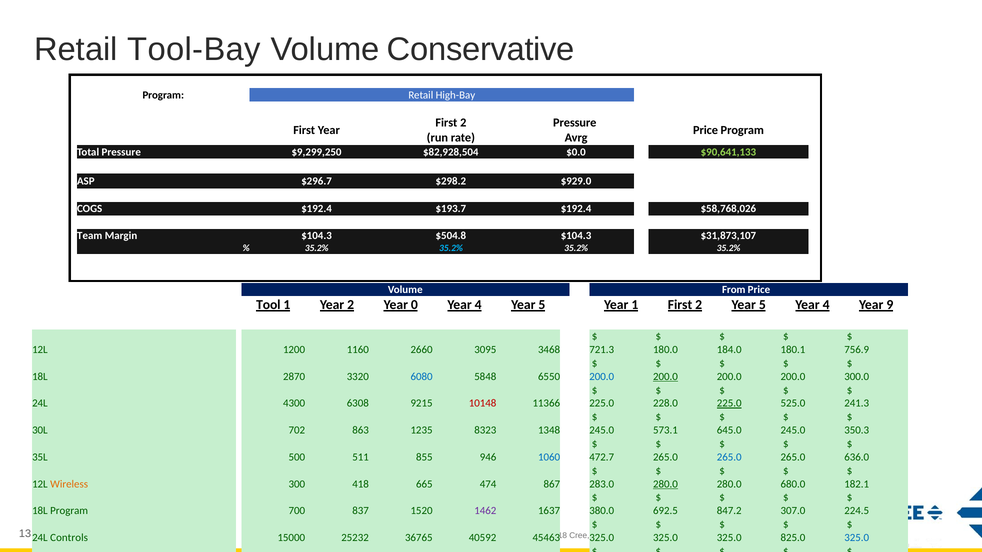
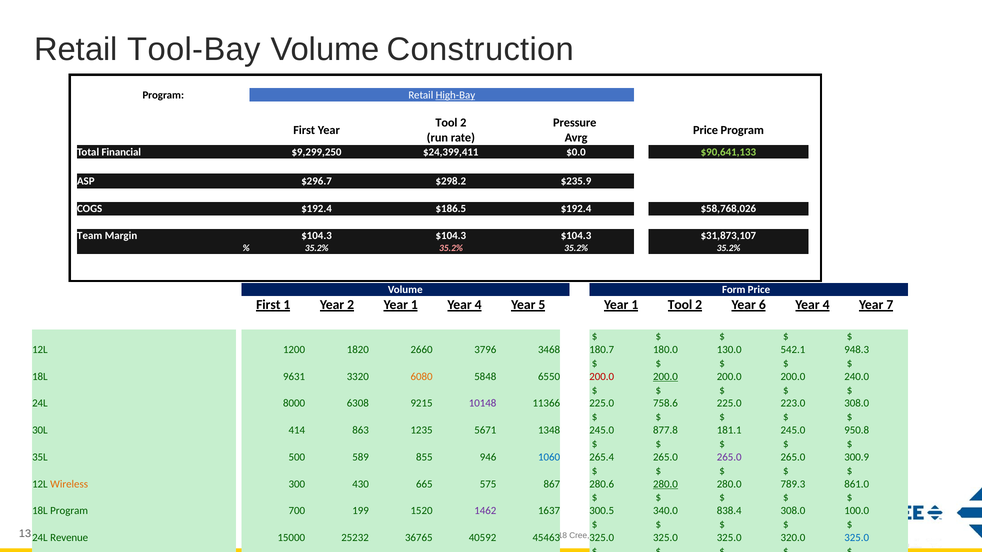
Conservative: Conservative -> Construction
High-Bay underline: none -> present
First at (446, 123): First -> Tool
Total Pressure: Pressure -> Financial
$82,928,504: $82,928,504 -> $24,399,411
$929.0: $929.0 -> $235.9
$193.7: $193.7 -> $186.5
Margin $104.3 $504.8: $504.8 -> $104.3
35.2% at (451, 248) colour: light blue -> pink
From: From -> Form
Tool at (268, 305): Tool -> First
2 Year 0: 0 -> 1
1 First: First -> Tool
2 Year 5: 5 -> 6
9: 9 -> 7
1160: 1160 -> 1820
3095: 3095 -> 3796
721.3: 721.3 -> 180.7
184.0: 184.0 -> 130.0
180.1: 180.1 -> 542.1
756.9: 756.9 -> 948.3
2870: 2870 -> 9631
6080 colour: blue -> orange
200.0 at (602, 377) colour: blue -> red
300.0: 300.0 -> 240.0
4300: 4300 -> 8000
10148 colour: red -> purple
228.0: 228.0 -> 758.6
225.0 at (729, 404) underline: present -> none
525.0: 525.0 -> 223.0
241.3 at (857, 404): 241.3 -> 308.0
702: 702 -> 414
8323: 8323 -> 5671
573.1: 573.1 -> 877.8
645.0: 645.0 -> 181.1
350.3: 350.3 -> 950.8
511: 511 -> 589
472.7: 472.7 -> 265.4
265.0 at (729, 457) colour: blue -> purple
636.0: 636.0 -> 300.9
418: 418 -> 430
474: 474 -> 575
283.0: 283.0 -> 280.6
680.0: 680.0 -> 789.3
182.1: 182.1 -> 861.0
837: 837 -> 199
380.0: 380.0 -> 300.5
692.5: 692.5 -> 340.0
847.2: 847.2 -> 838.4
307.0 at (793, 511): 307.0 -> 308.0
224.5: 224.5 -> 100.0
Controls: Controls -> Revenue
825.0: 825.0 -> 320.0
